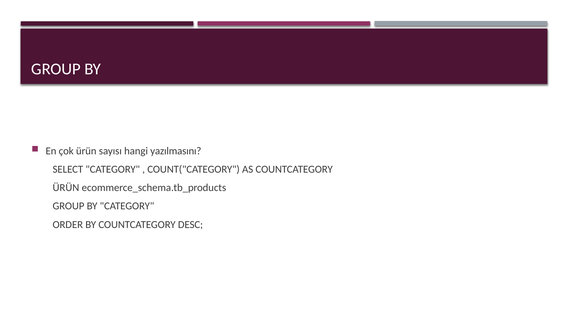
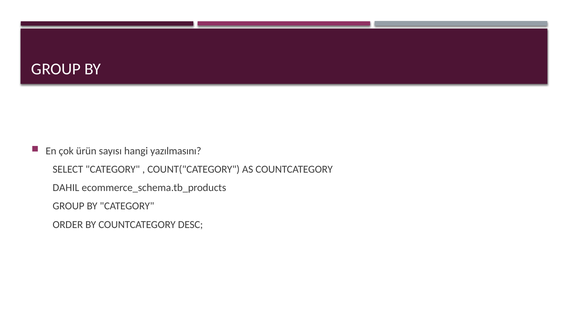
ÜRÜN at (66, 188): ÜRÜN -> DAHIL
